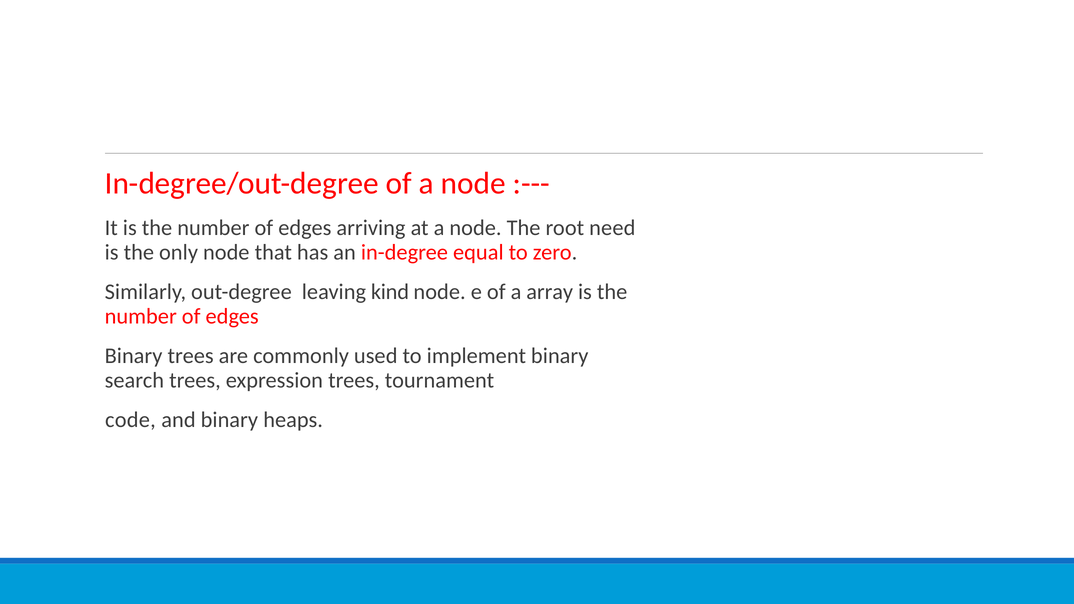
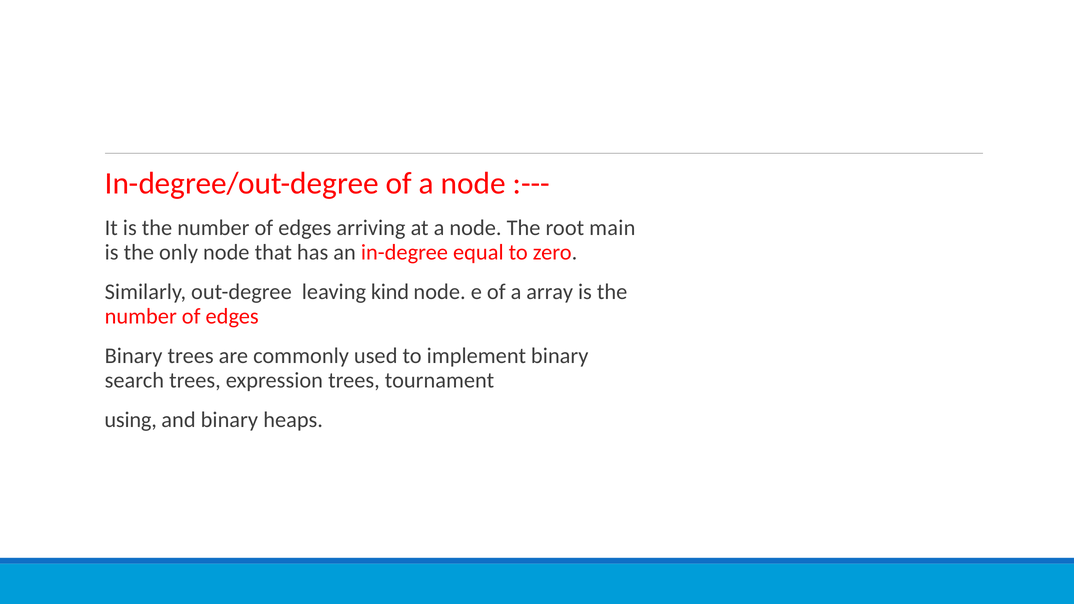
need: need -> main
code: code -> using
